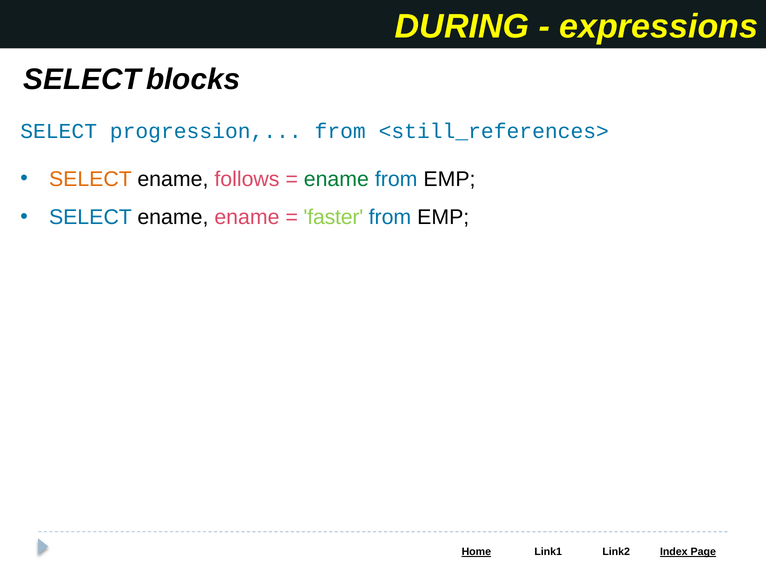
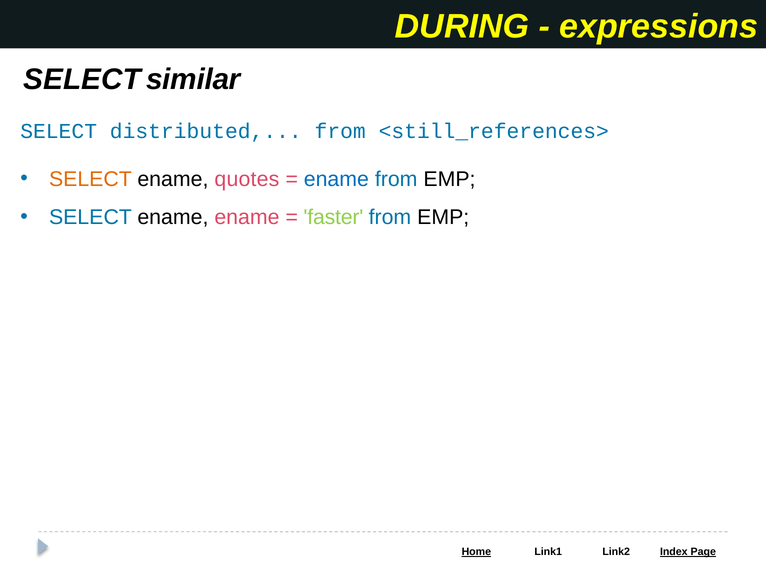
blocks: blocks -> similar
progression: progression -> distributed
follows: follows -> quotes
ename at (336, 179) colour: green -> blue
